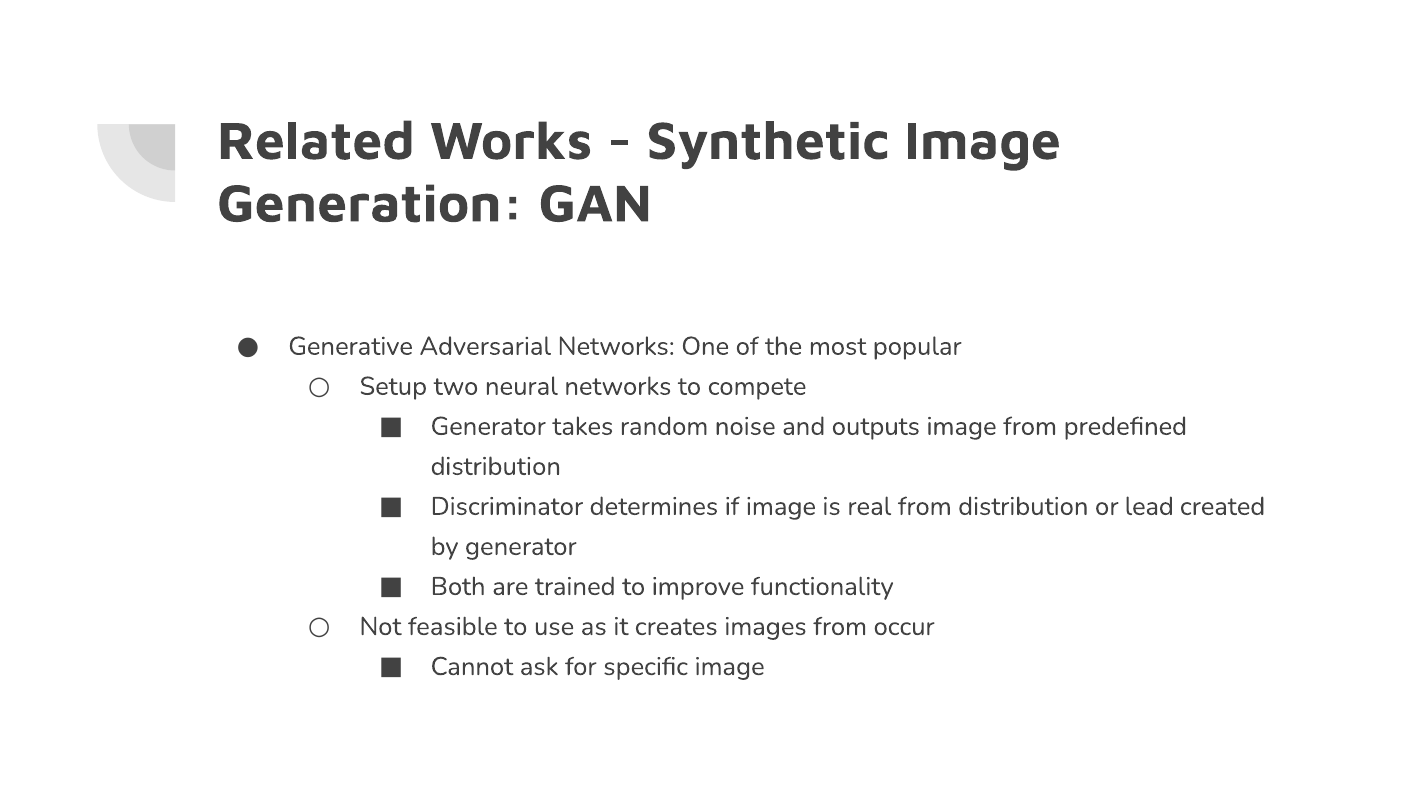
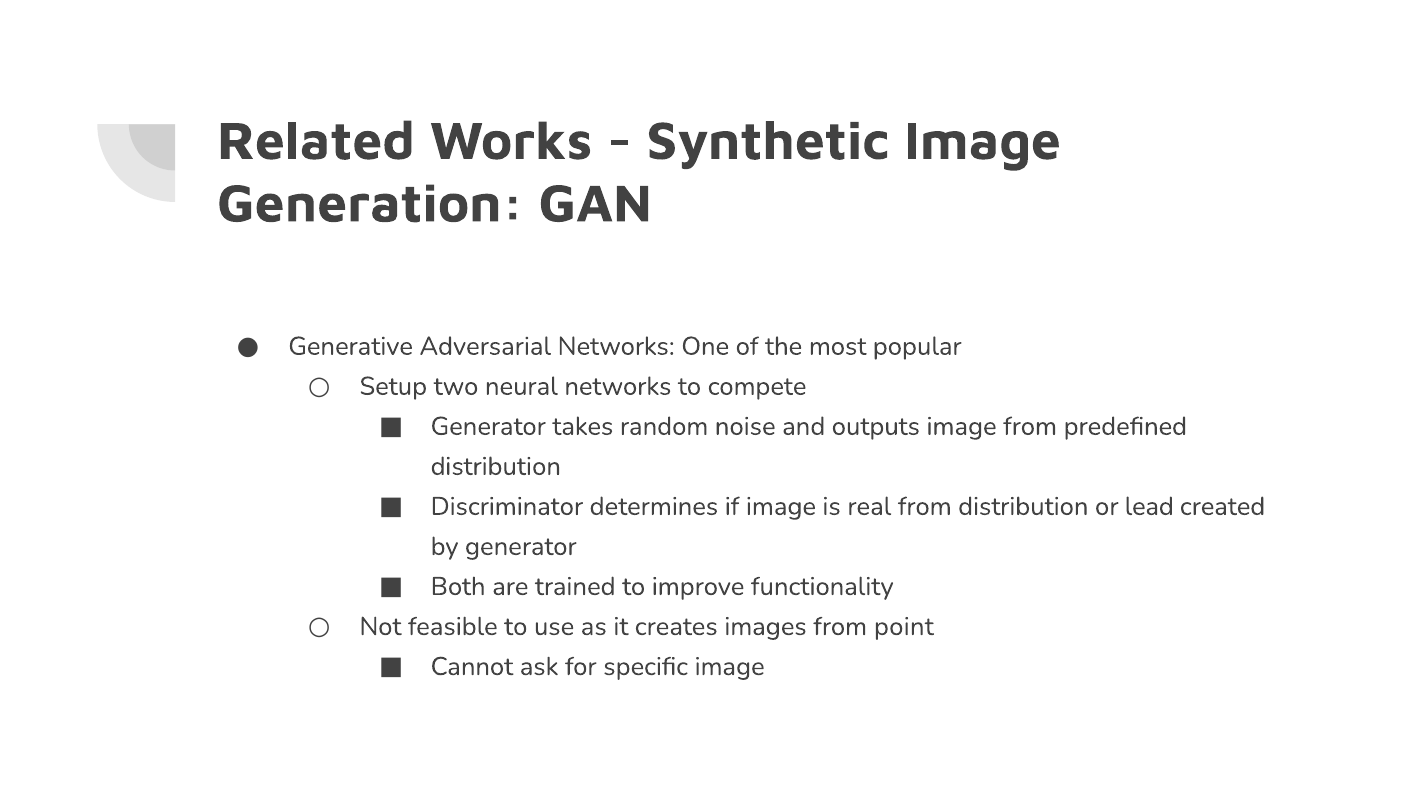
occur: occur -> point
